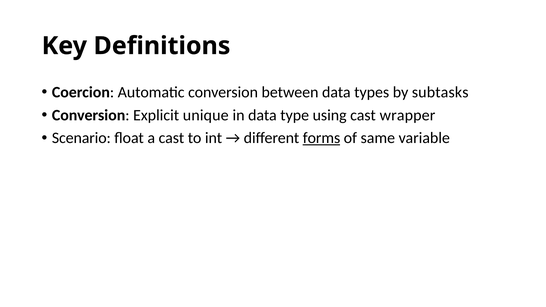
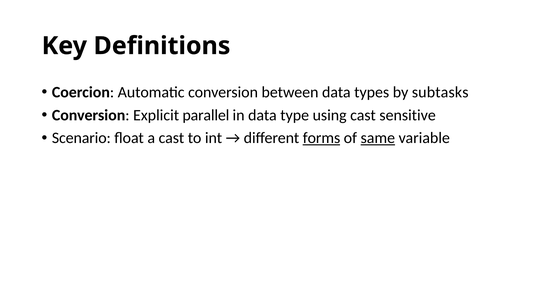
unique: unique -> parallel
wrapper: wrapper -> sensitive
same underline: none -> present
